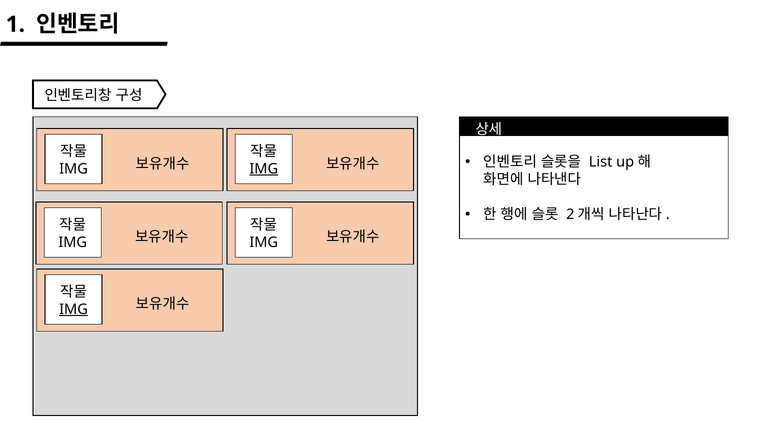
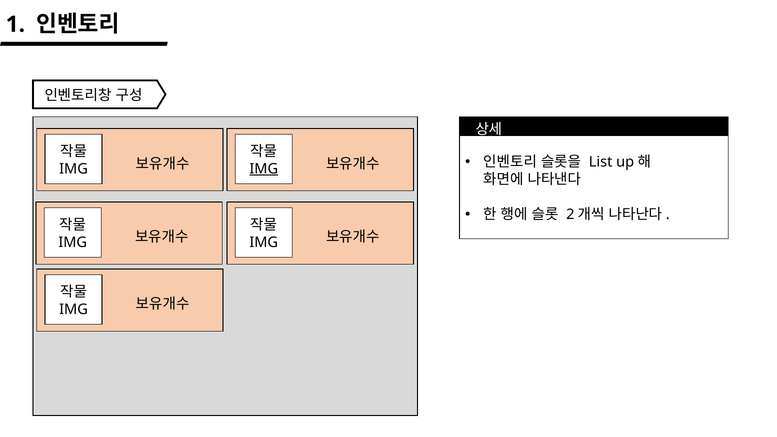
IMG at (74, 309) underline: present -> none
